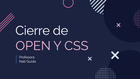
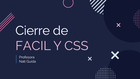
OPEN: OPEN -> FACIL
